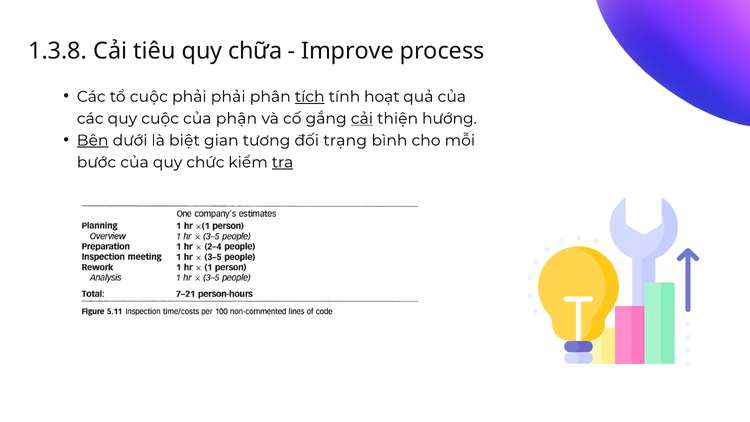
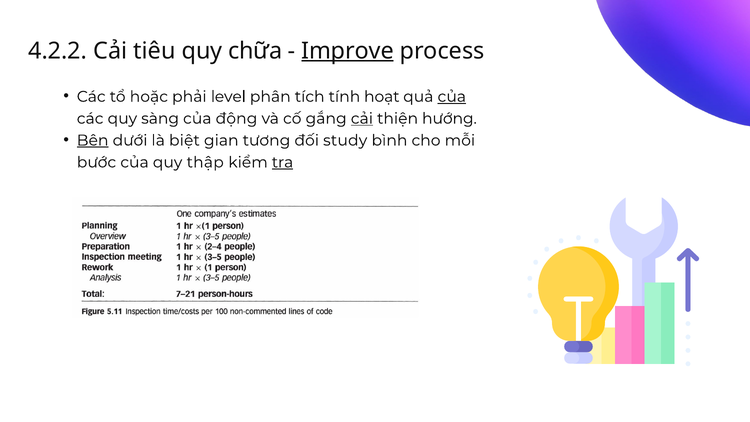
1.3.8: 1.3.8 -> 4.2.2
Improve underline: none -> present
tổ cuộc: cuộc -> hoặc
phải phải: phải -> level
tích underline: present -> none
của at (452, 97) underline: none -> present
quy cuộc: cuộc -> sàng
phận: phận -> động
trạng: trạng -> study
chức: chức -> thập
